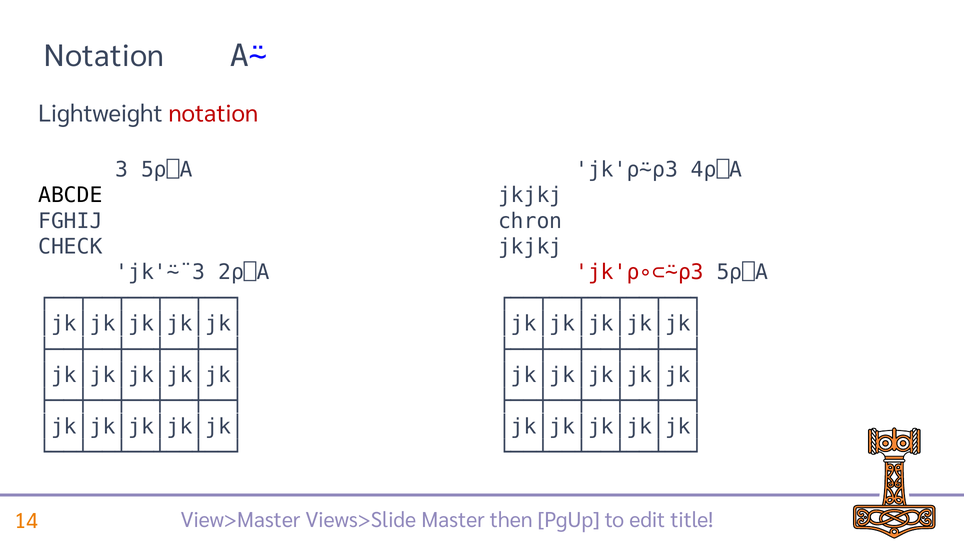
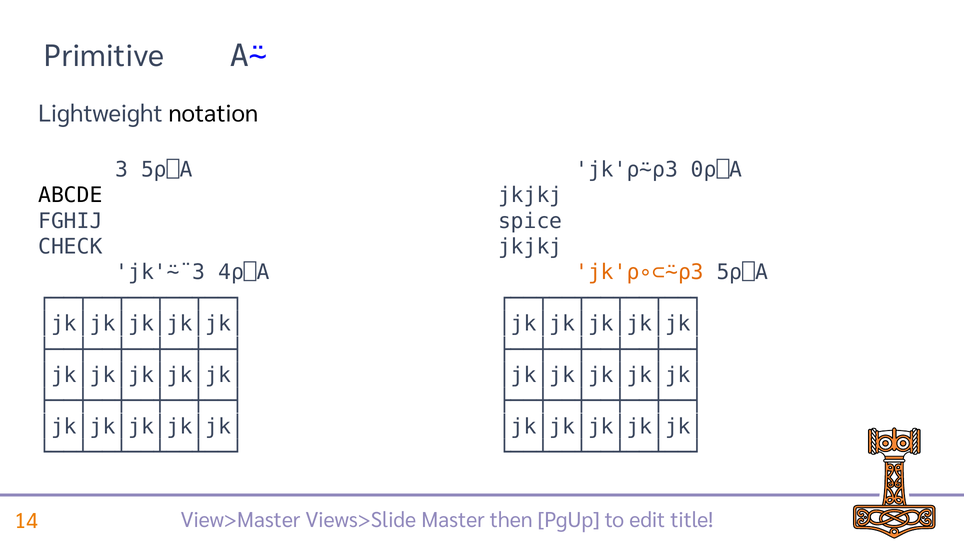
Notation at (104, 56): Notation -> Primitive
notation at (213, 114) colour: red -> black
4⍴⎕A: 4⍴⎕A -> 0⍴⎕A
chron: chron -> spice
2⍴⎕A: 2⍴⎕A -> 4⍴⎕A
jk'⍴∘⊂⍨⍴3 colour: red -> orange
